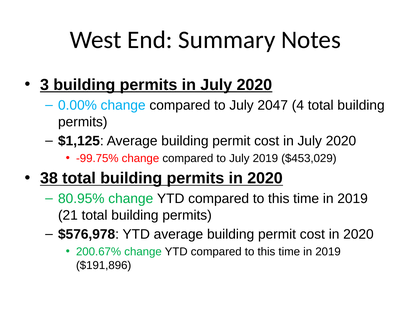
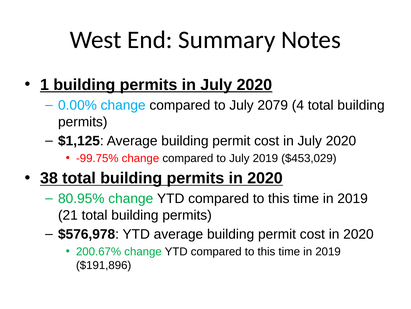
3: 3 -> 1
2047: 2047 -> 2079
